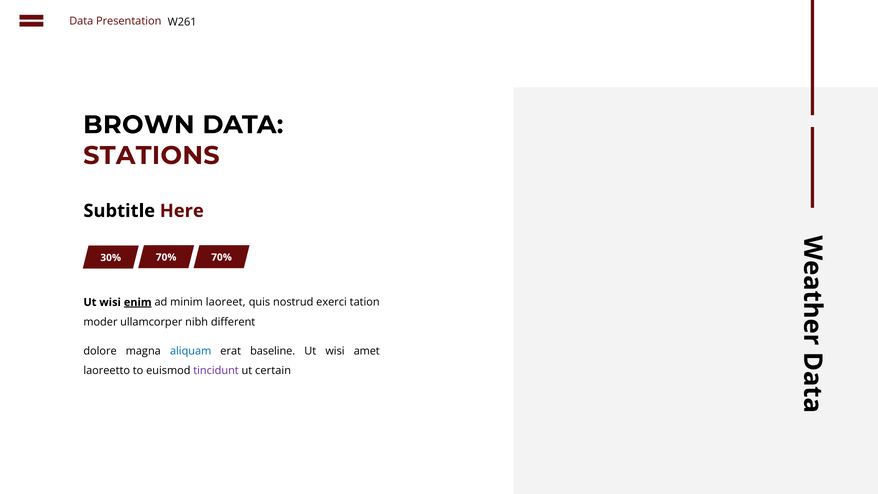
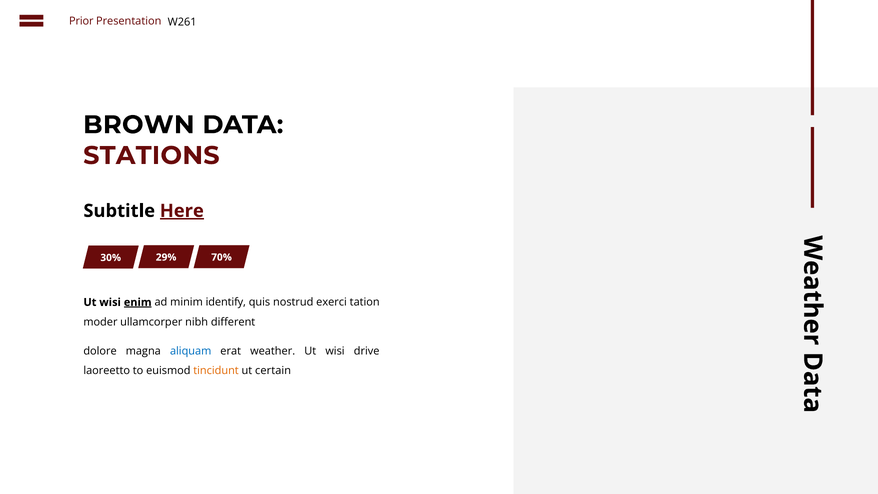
Data at (81, 21): Data -> Prior
Here underline: none -> present
30% 70%: 70% -> 29%
laoreet: laoreet -> identify
baseline: baseline -> weather
amet: amet -> drive
tincidunt colour: purple -> orange
